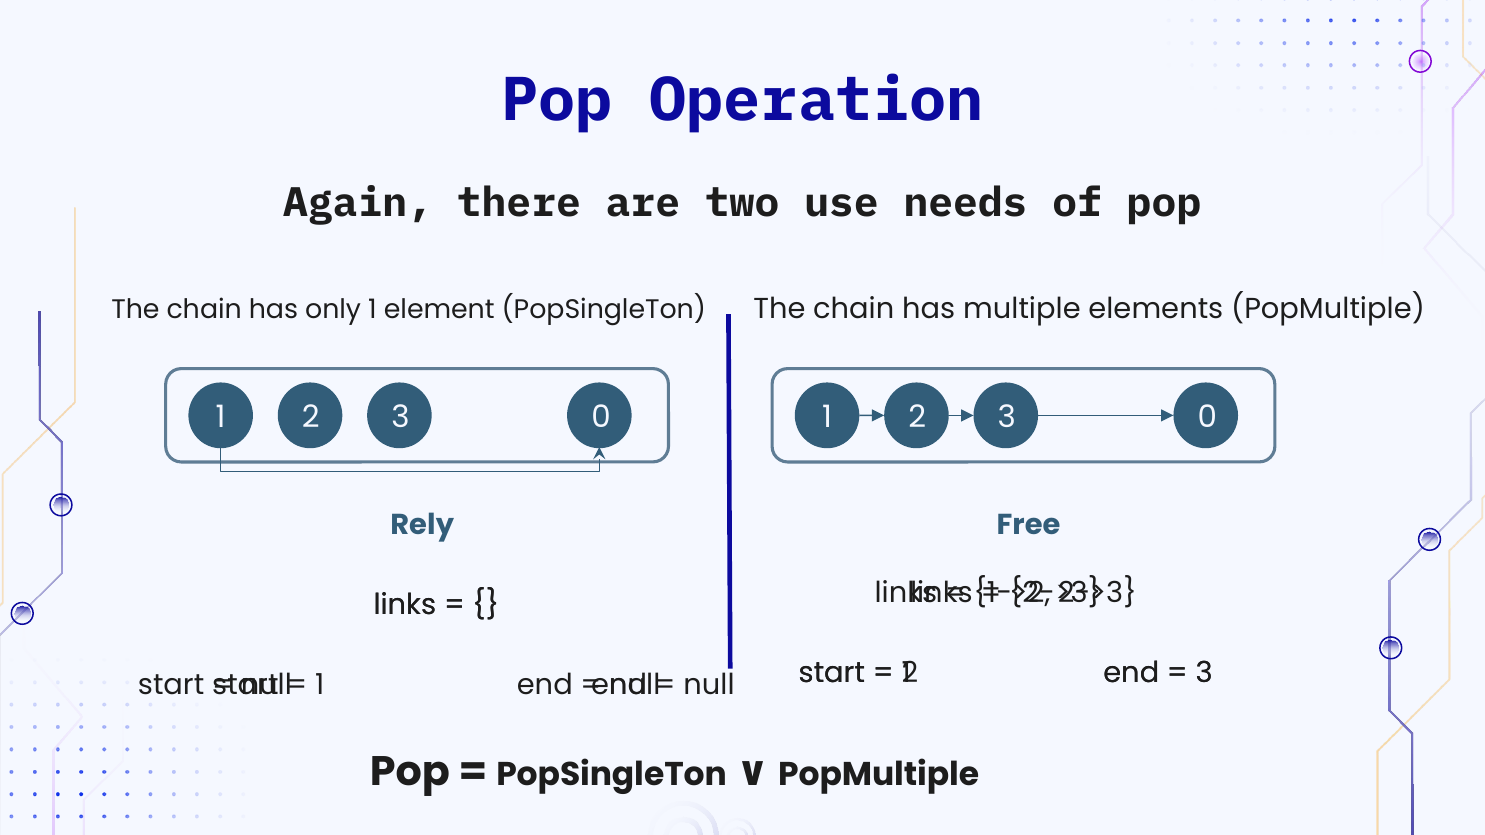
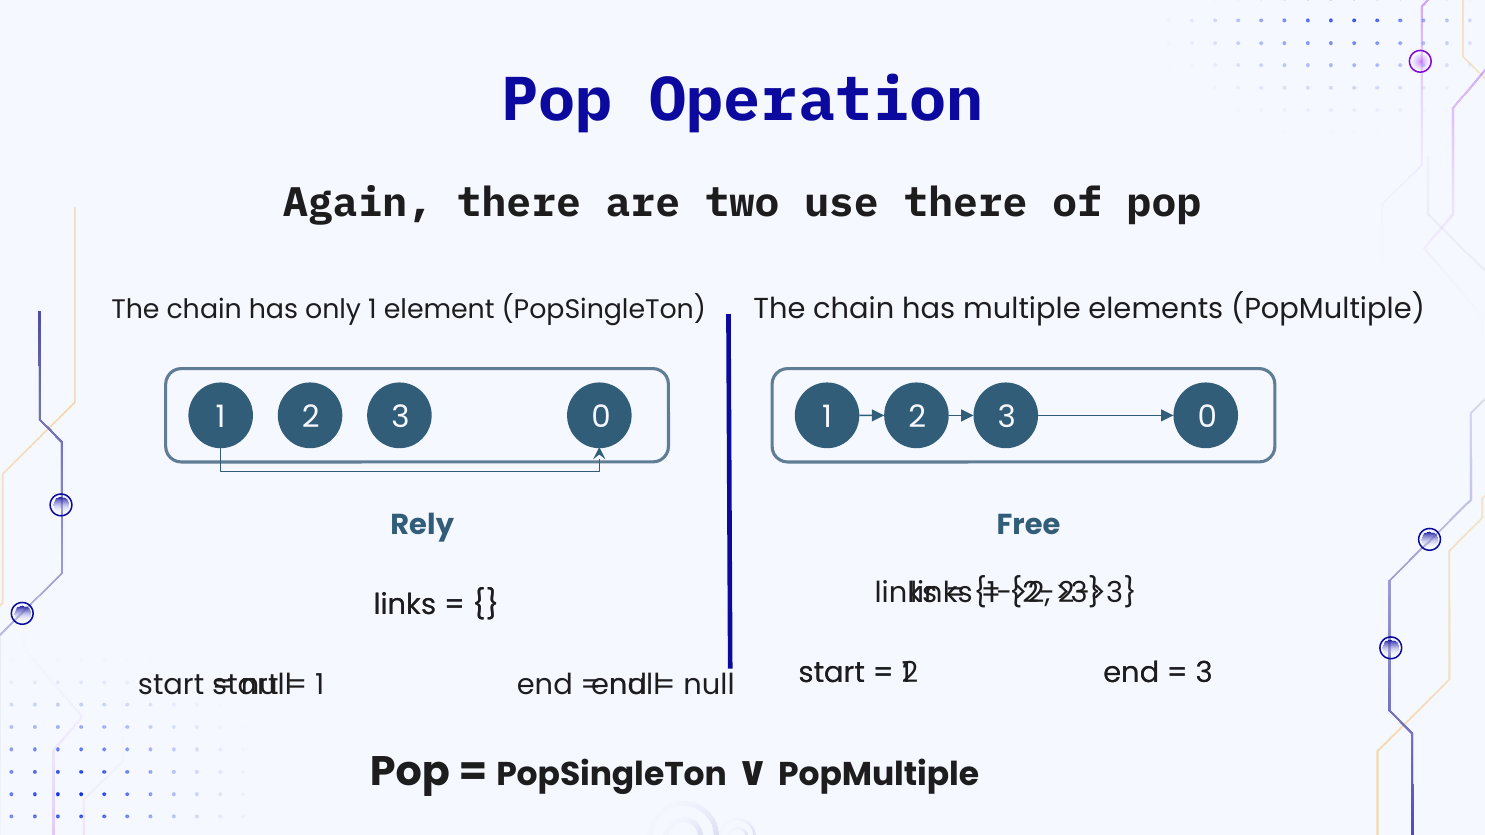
use needs: needs -> there
